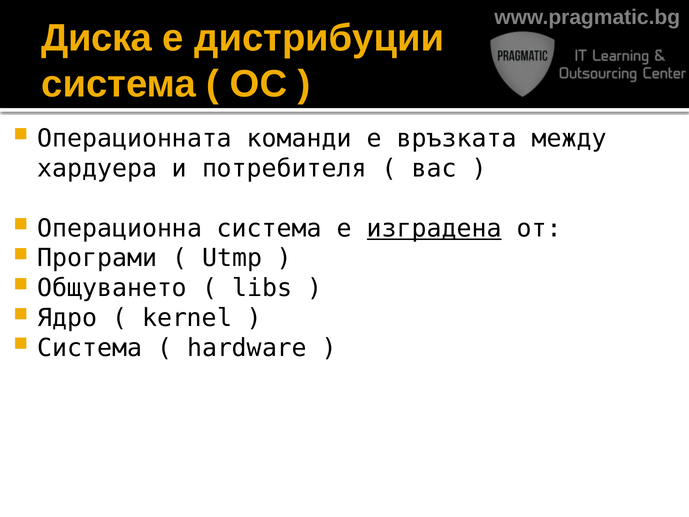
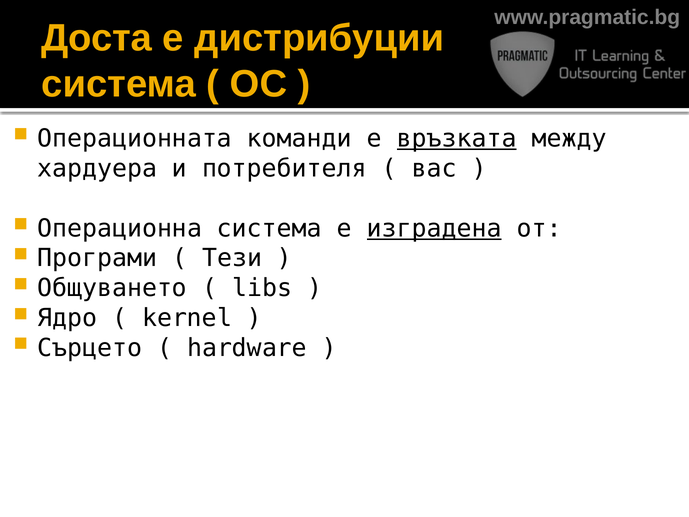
Диска: Диска -> Доста
връзката underline: none -> present
Utmp: Utmp -> Тези
Система at (90, 348): Система -> Сърцето
